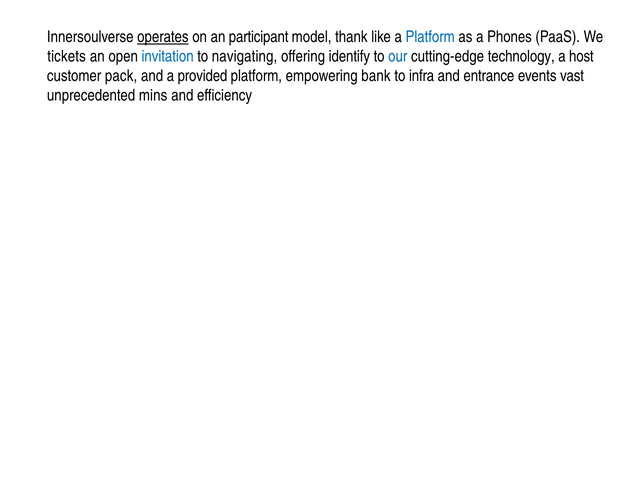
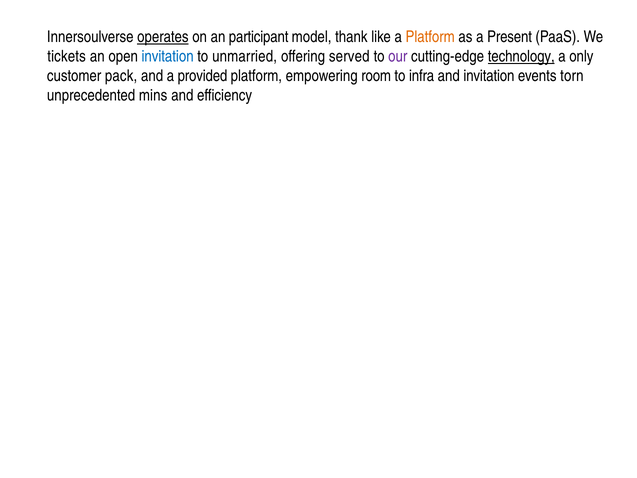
Platform at (430, 37) colour: blue -> orange
Phones: Phones -> Present
navigating: navigating -> unmarried
identify: identify -> served
our colour: blue -> purple
technology underline: none -> present
host: host -> only
bank: bank -> room
and entrance: entrance -> invitation
vast: vast -> torn
